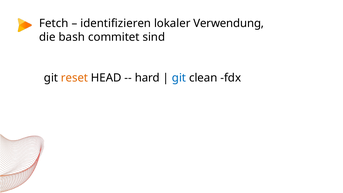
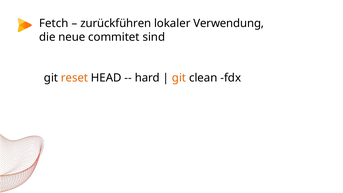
identifizieren: identifizieren -> zurückführen
bash: bash -> neue
git at (179, 78) colour: blue -> orange
